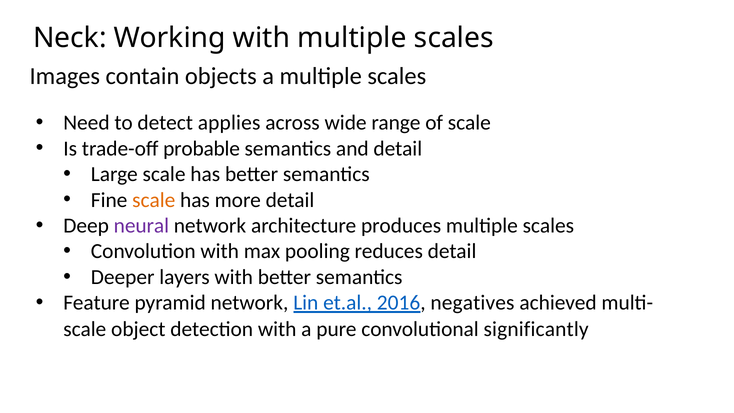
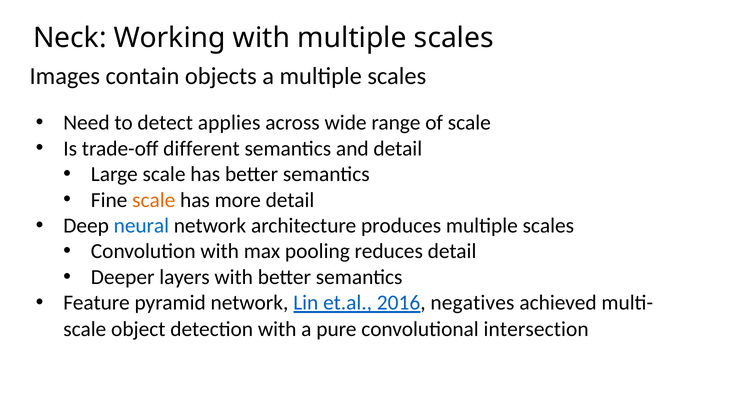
probable: probable -> different
neural colour: purple -> blue
significantly: significantly -> intersection
